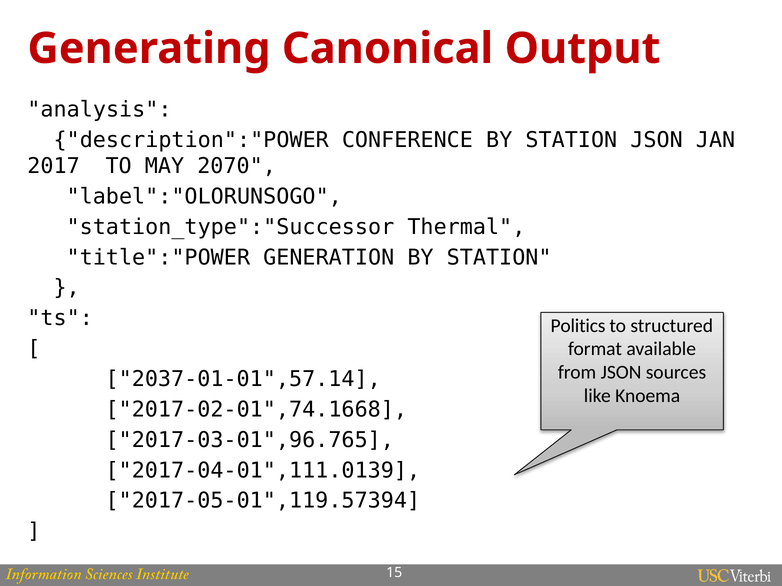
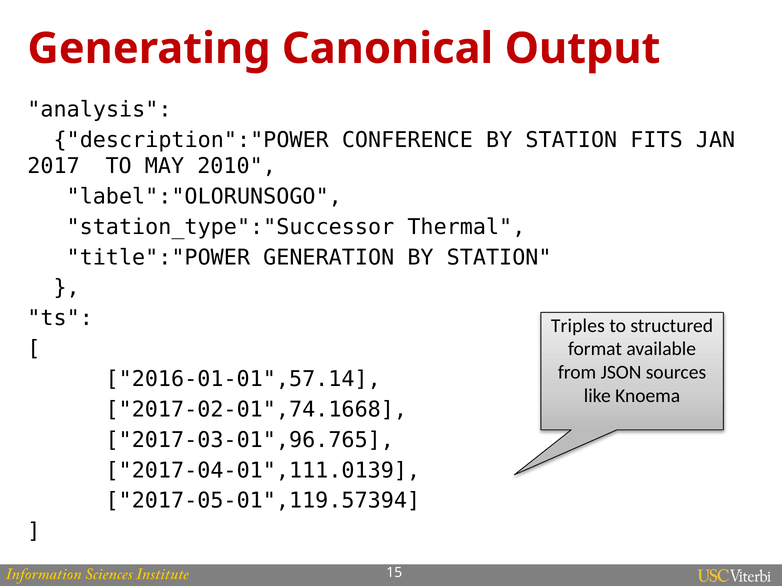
STATION JSON: JSON -> FITS
2070: 2070 -> 2010
Politics: Politics -> Triples
2037-01-01",57.14: 2037-01-01",57.14 -> 2016-01-01",57.14
